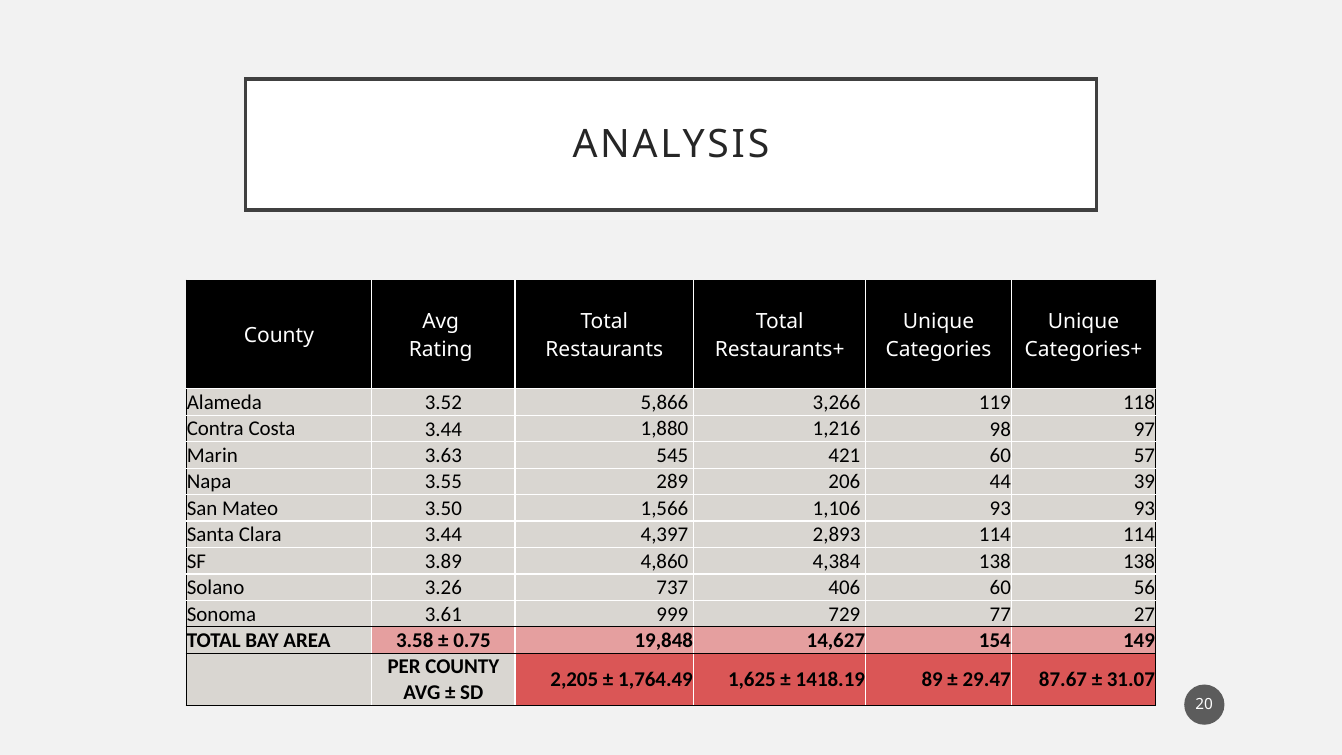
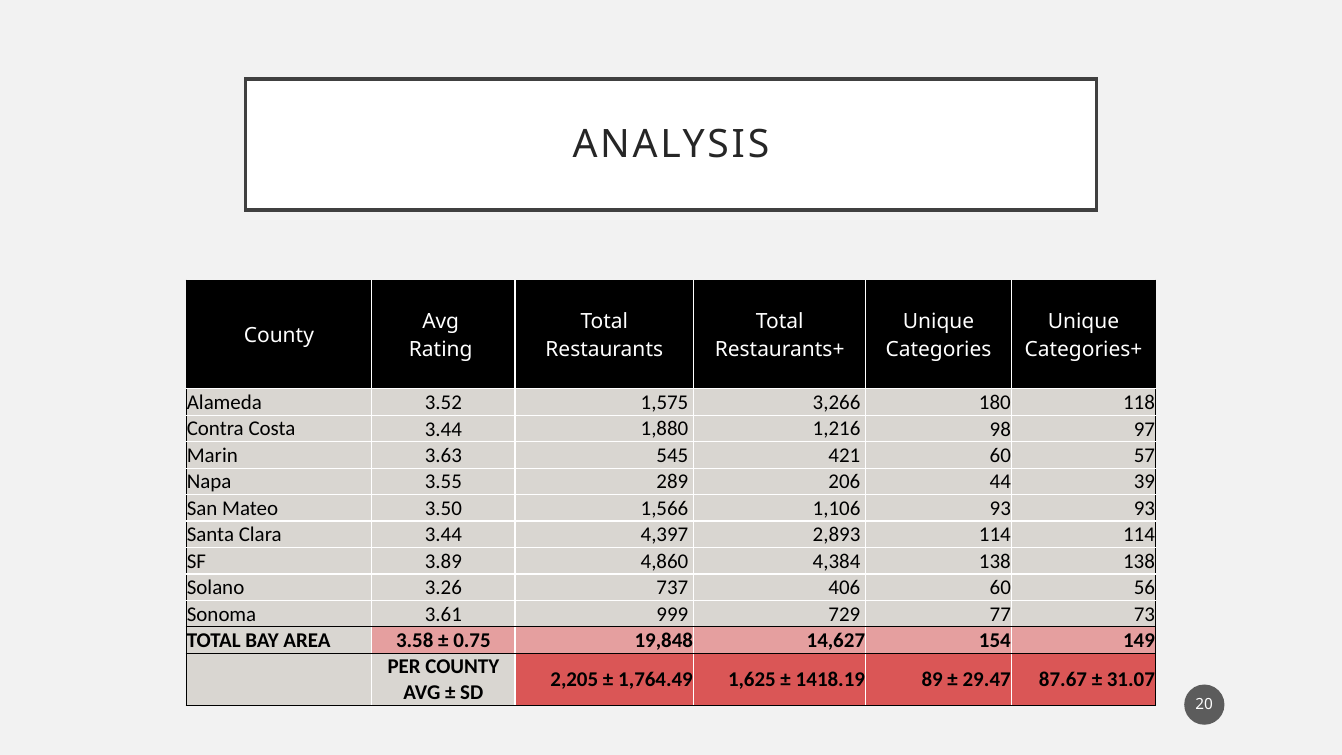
5,866: 5,866 -> 1,575
119: 119 -> 180
27: 27 -> 73
